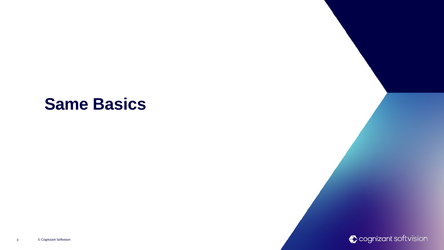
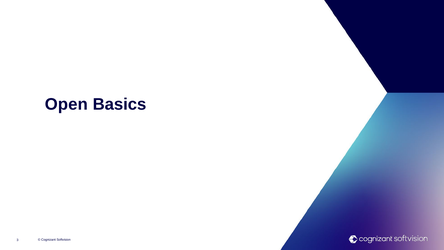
Same: Same -> Open
